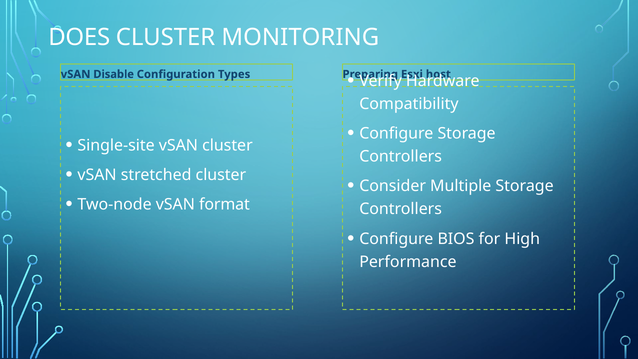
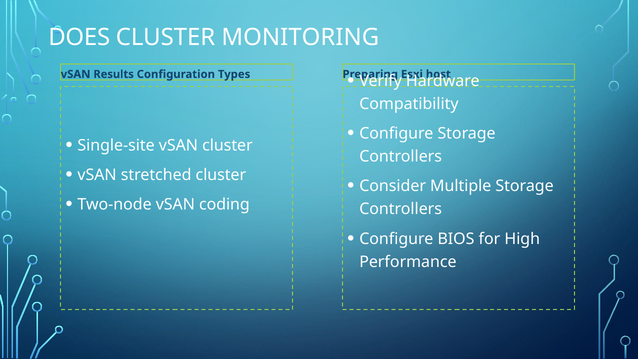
Disable: Disable -> Results
format: format -> coding
